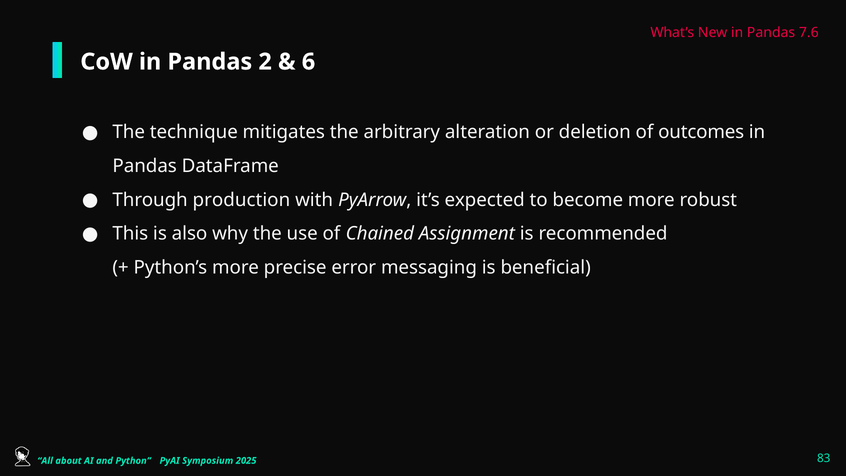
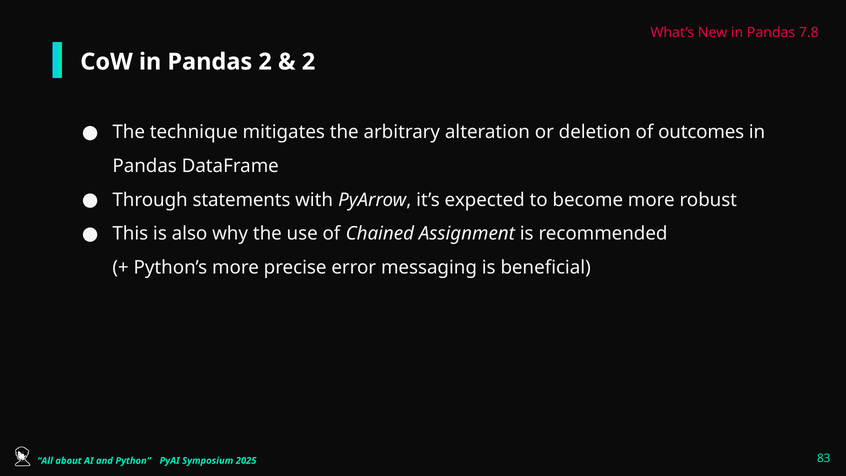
7.6: 7.6 -> 7.8
6 at (308, 62): 6 -> 2
production: production -> statements
